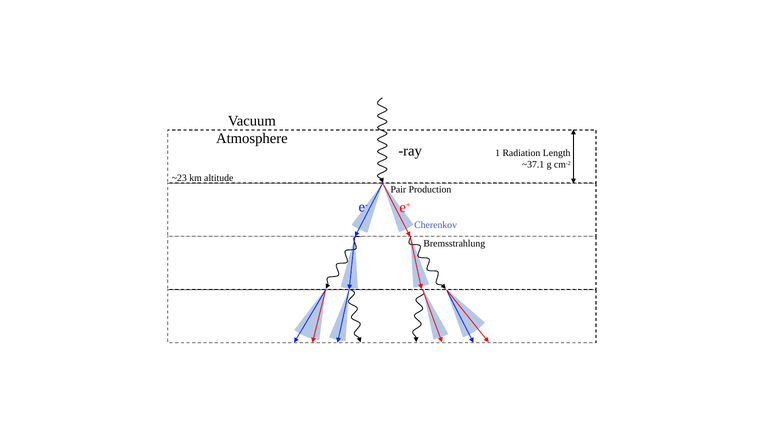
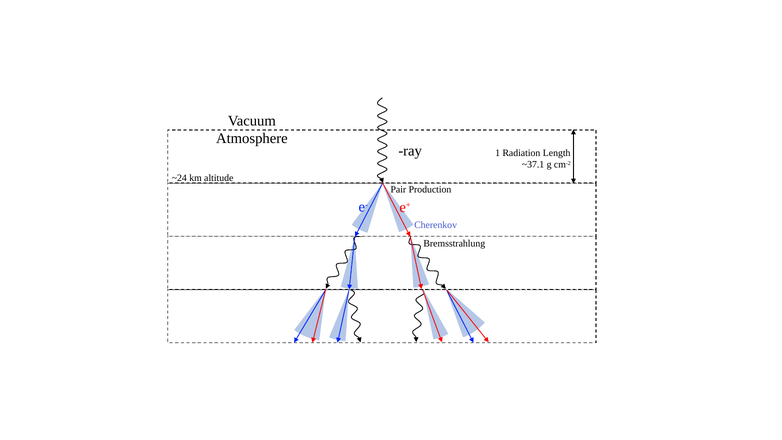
~23: ~23 -> ~24
